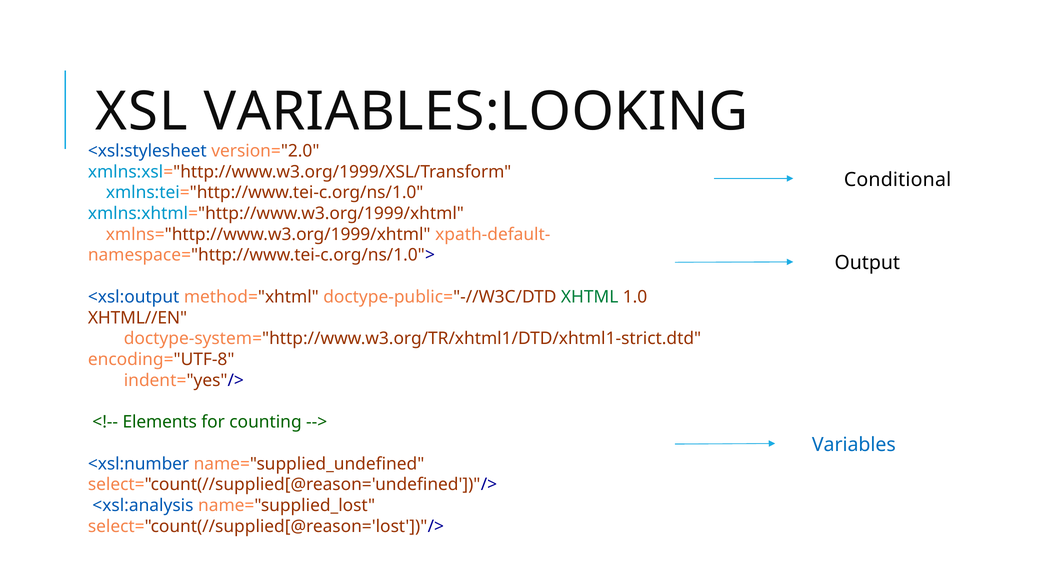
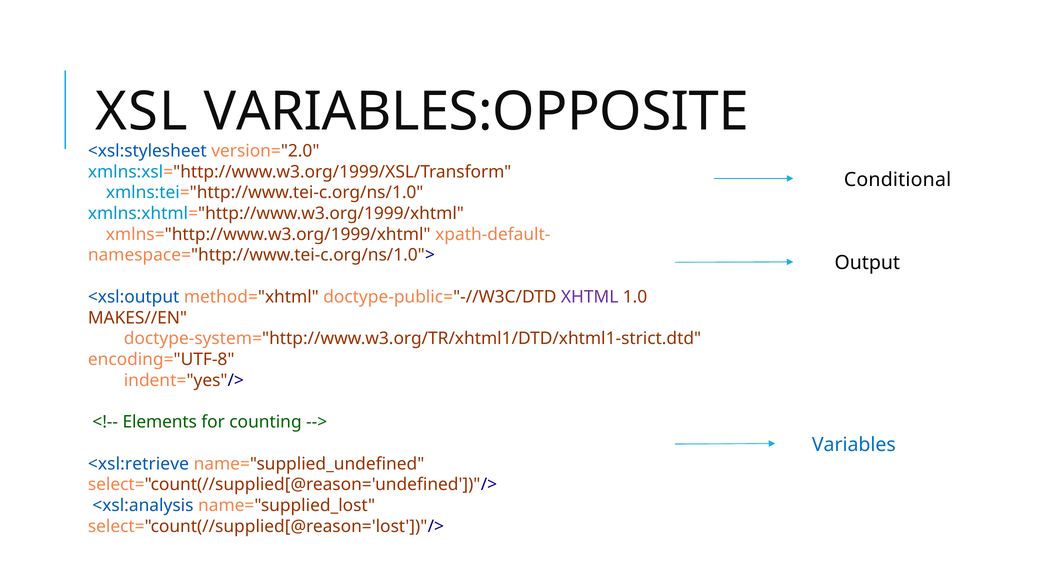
VARIABLES:LOOKING: VARIABLES:LOOKING -> VARIABLES:OPPOSITE
XHTML colour: green -> purple
XHTML//EN: XHTML//EN -> MAKES//EN
<xsl:number: <xsl:number -> <xsl:retrieve
